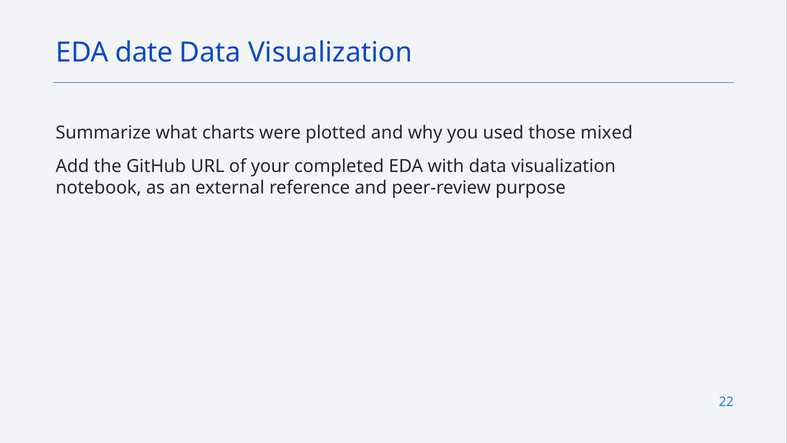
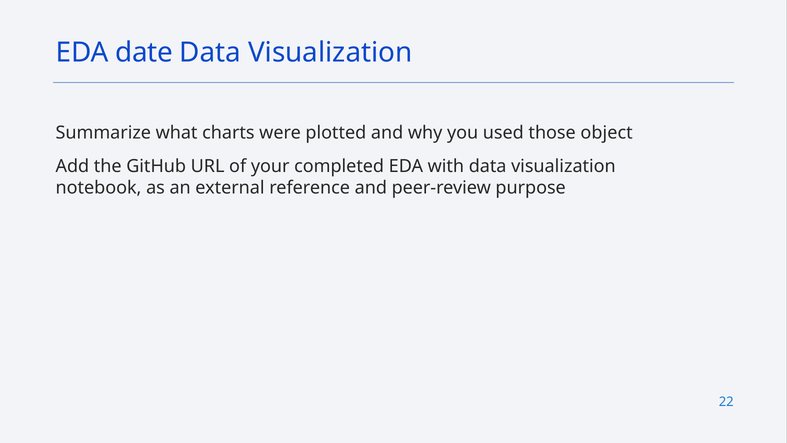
mixed: mixed -> object
